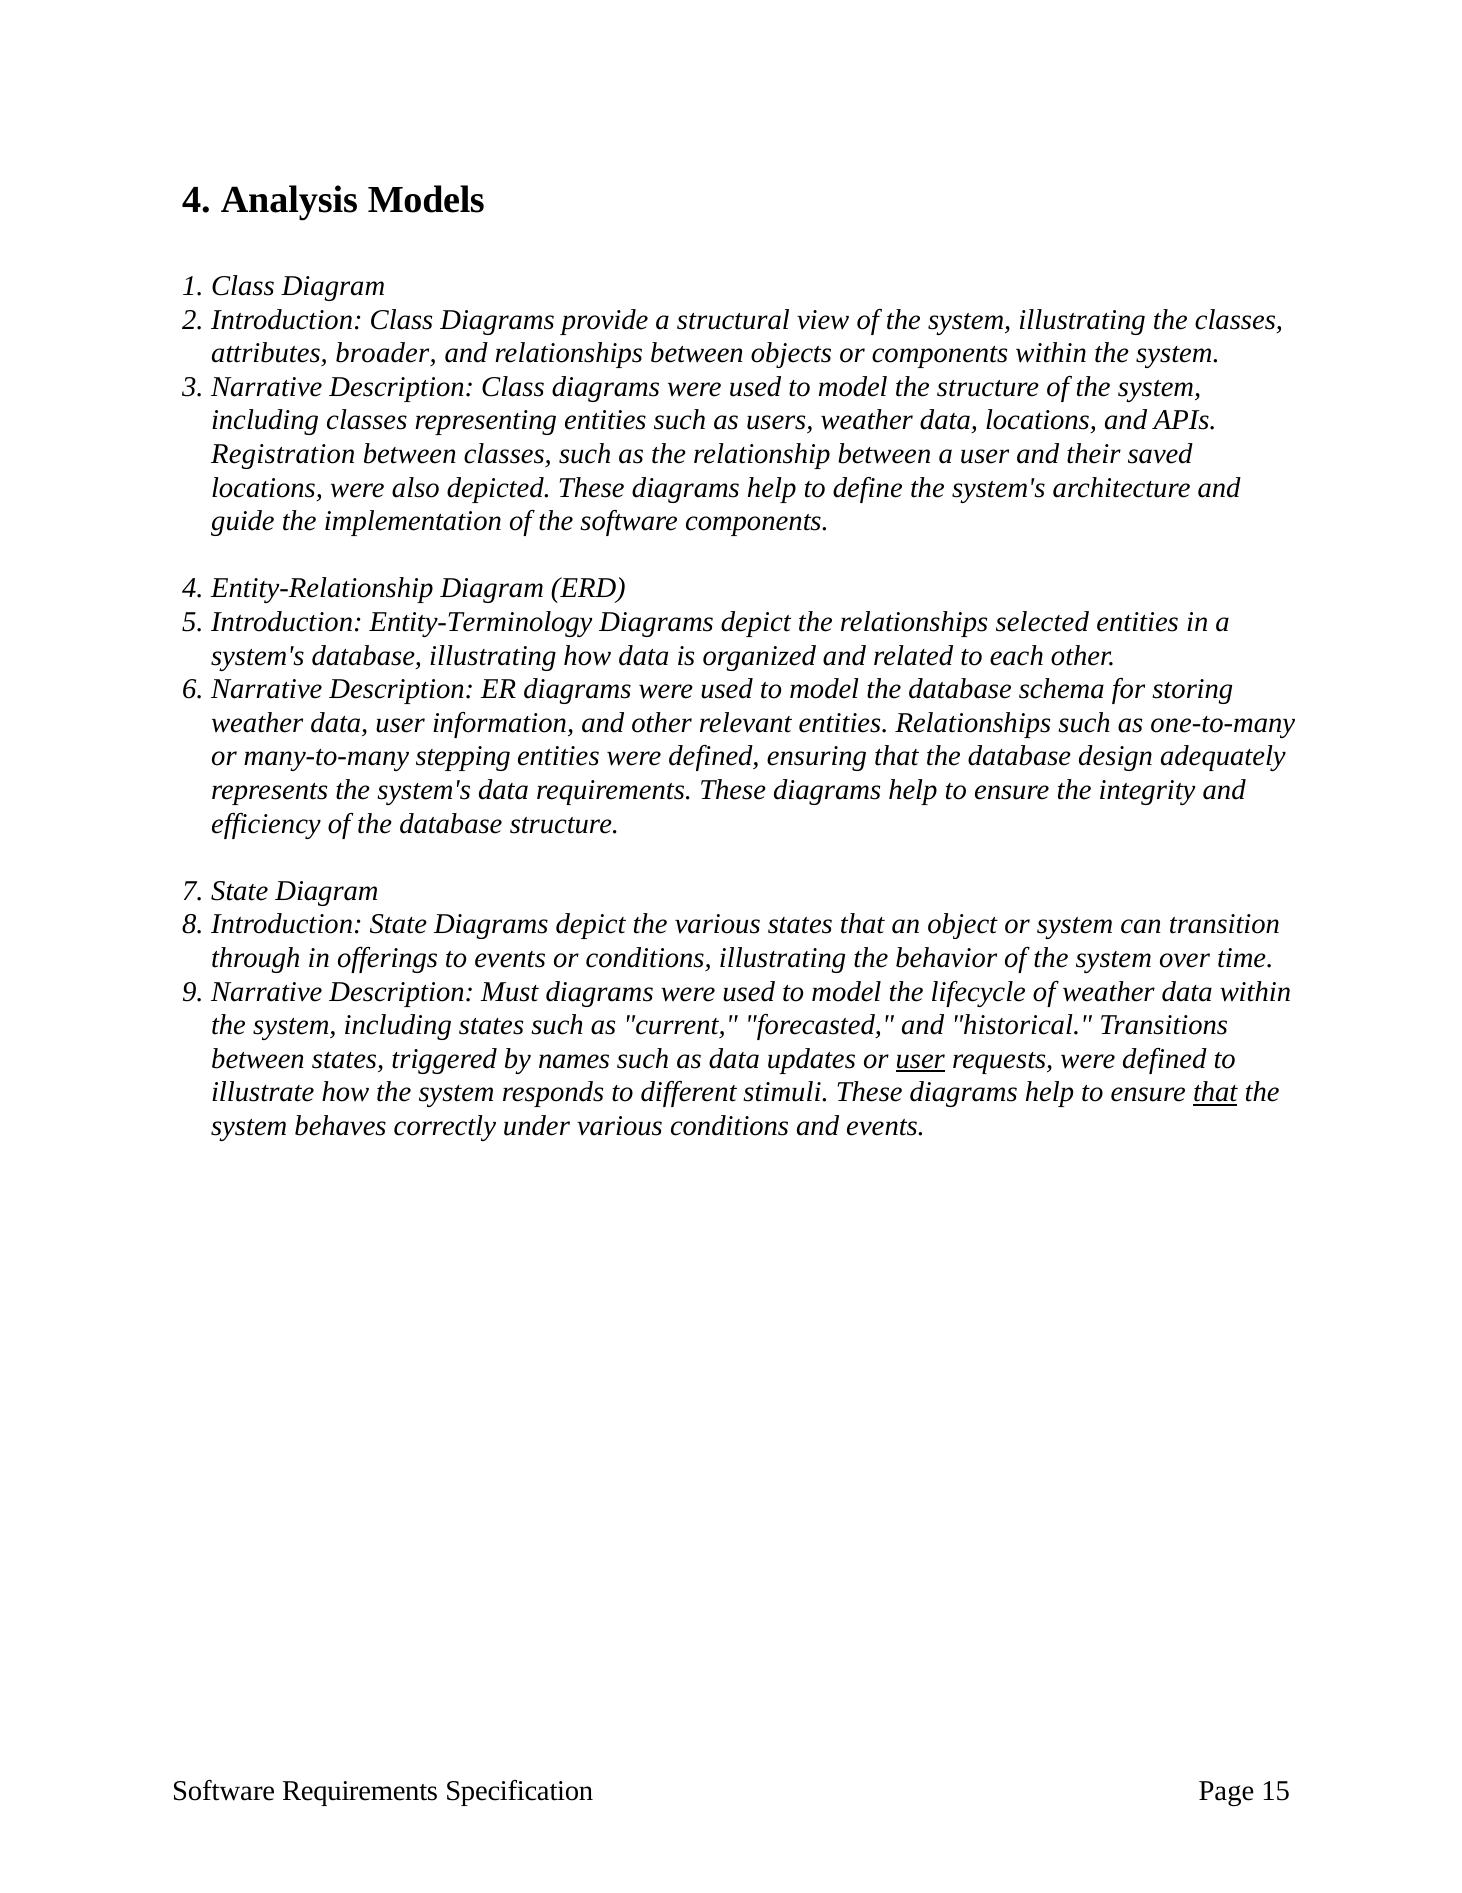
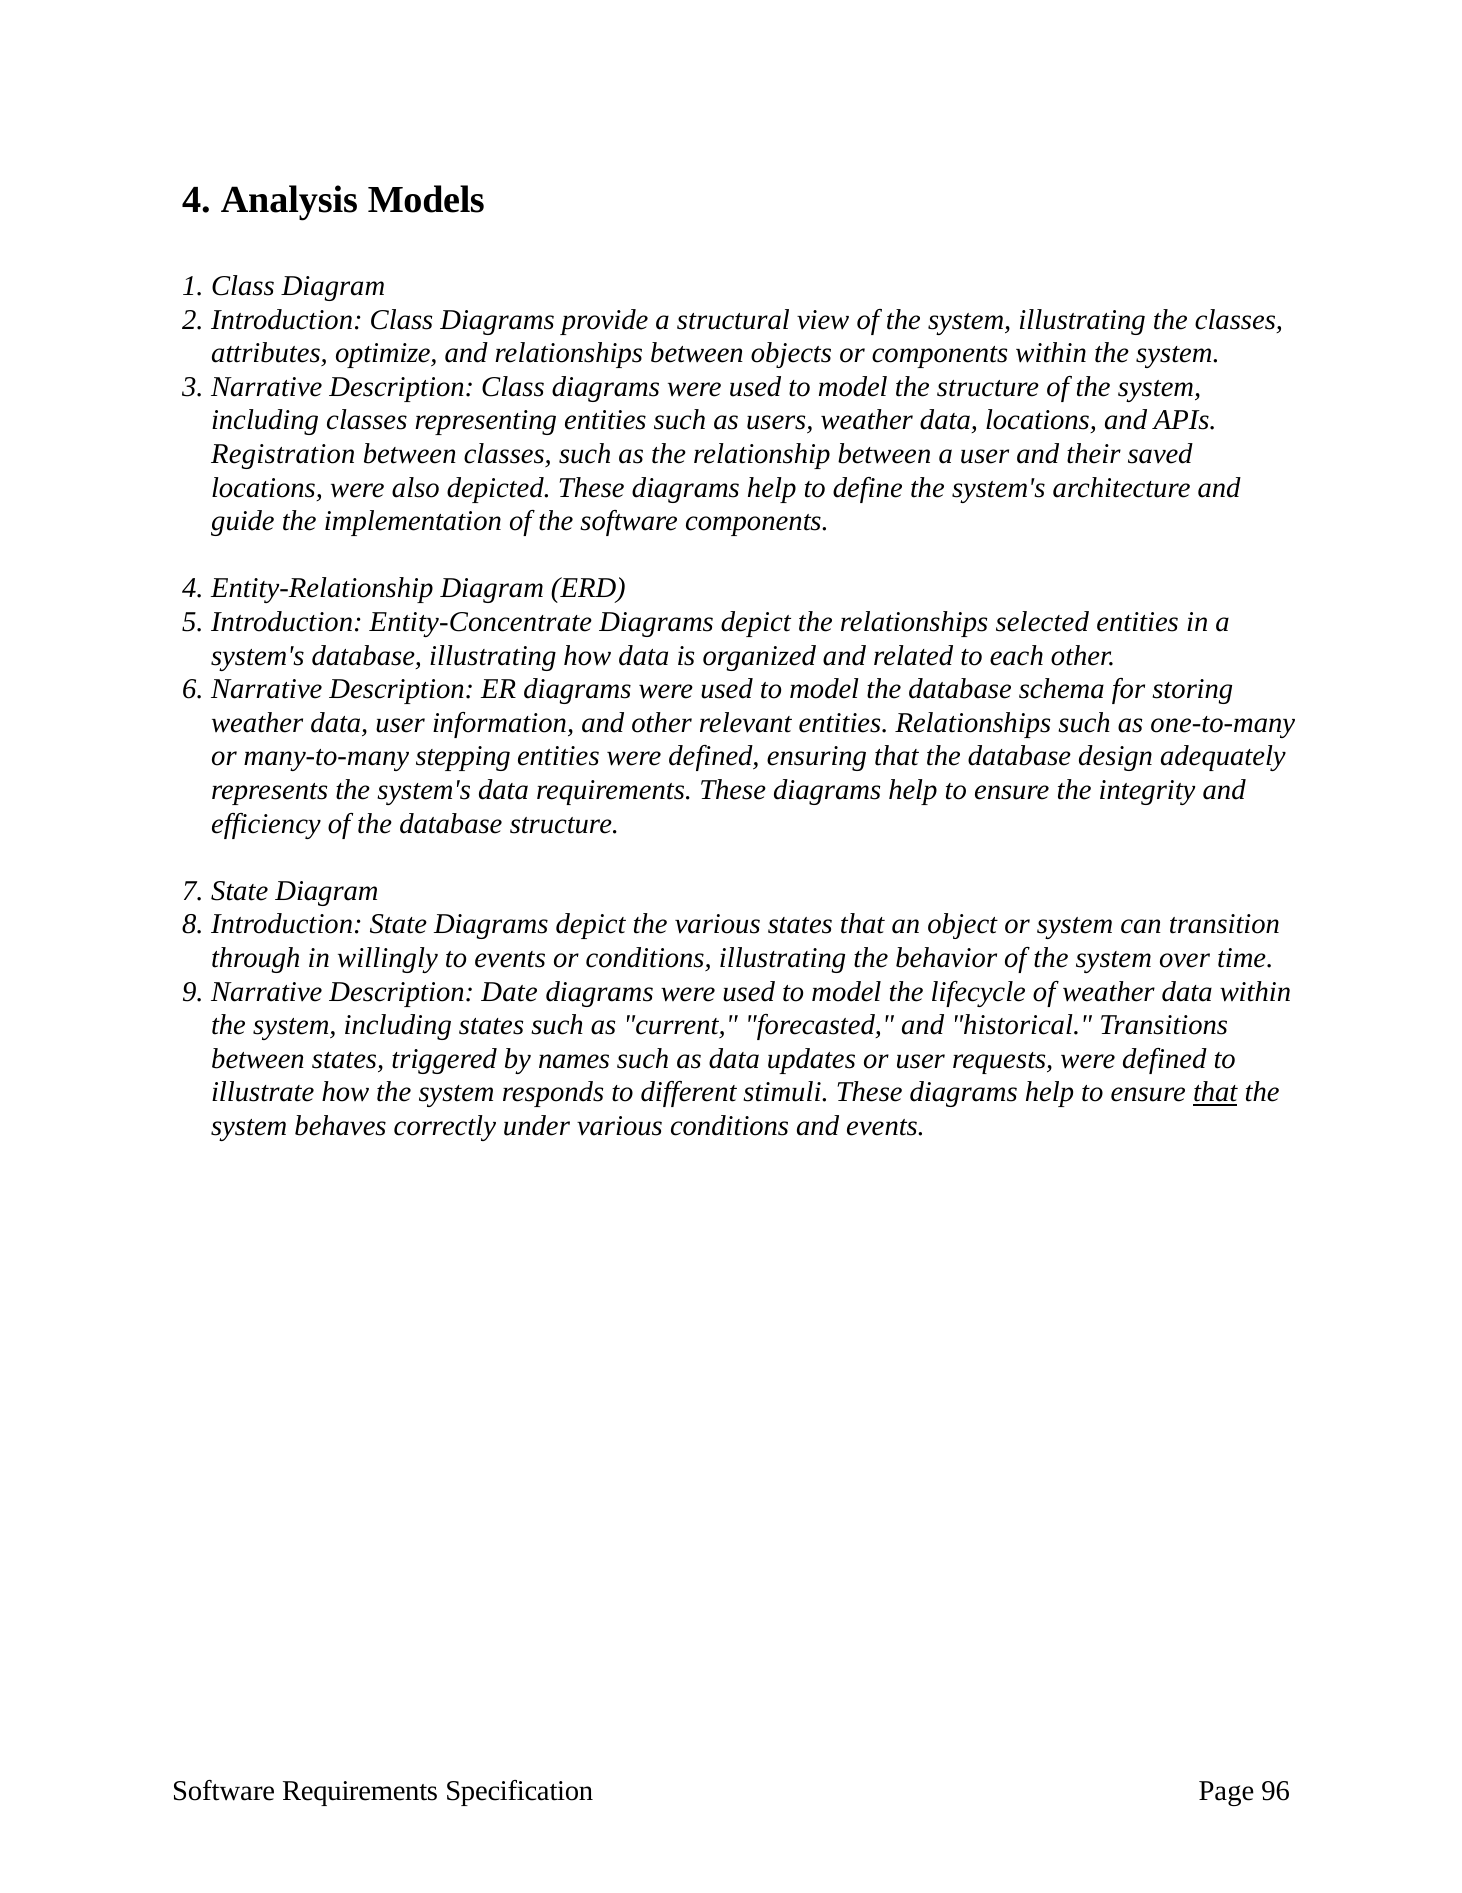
broader: broader -> optimize
Entity-Terminology: Entity-Terminology -> Entity-Concentrate
offerings: offerings -> willingly
Must: Must -> Date
user at (920, 1058) underline: present -> none
15: 15 -> 96
